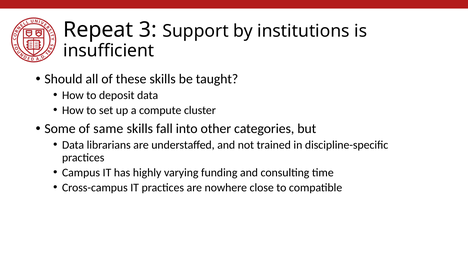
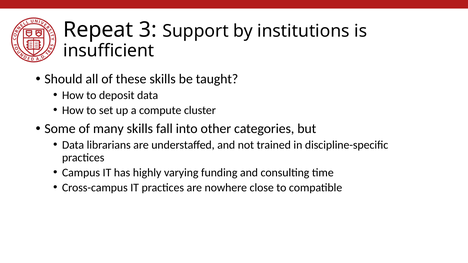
same: same -> many
